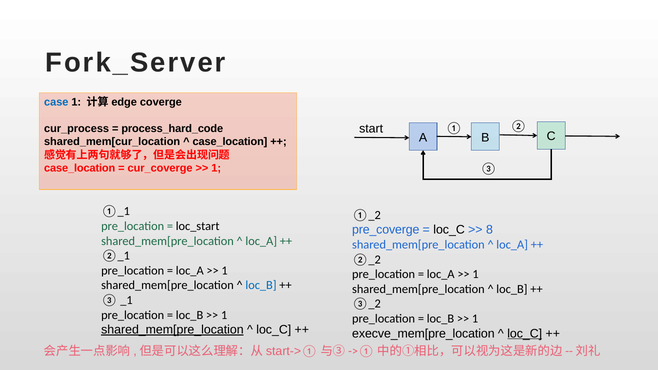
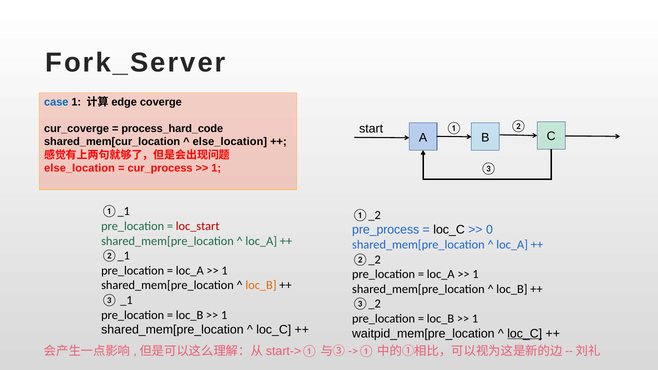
cur_process: cur_process -> cur_coverge
case_location at (230, 142): case_location -> else_location
case_location at (80, 168): case_location -> else_location
cur_coverge: cur_coverge -> cur_process
loc_start colour: black -> red
pre_coverge: pre_coverge -> pre_process
8: 8 -> 0
loc_B at (261, 285) colour: blue -> orange
shared_mem[pre_location at (172, 330) underline: present -> none
execve_mem[pre_location: execve_mem[pre_location -> waitpid_mem[pre_location
